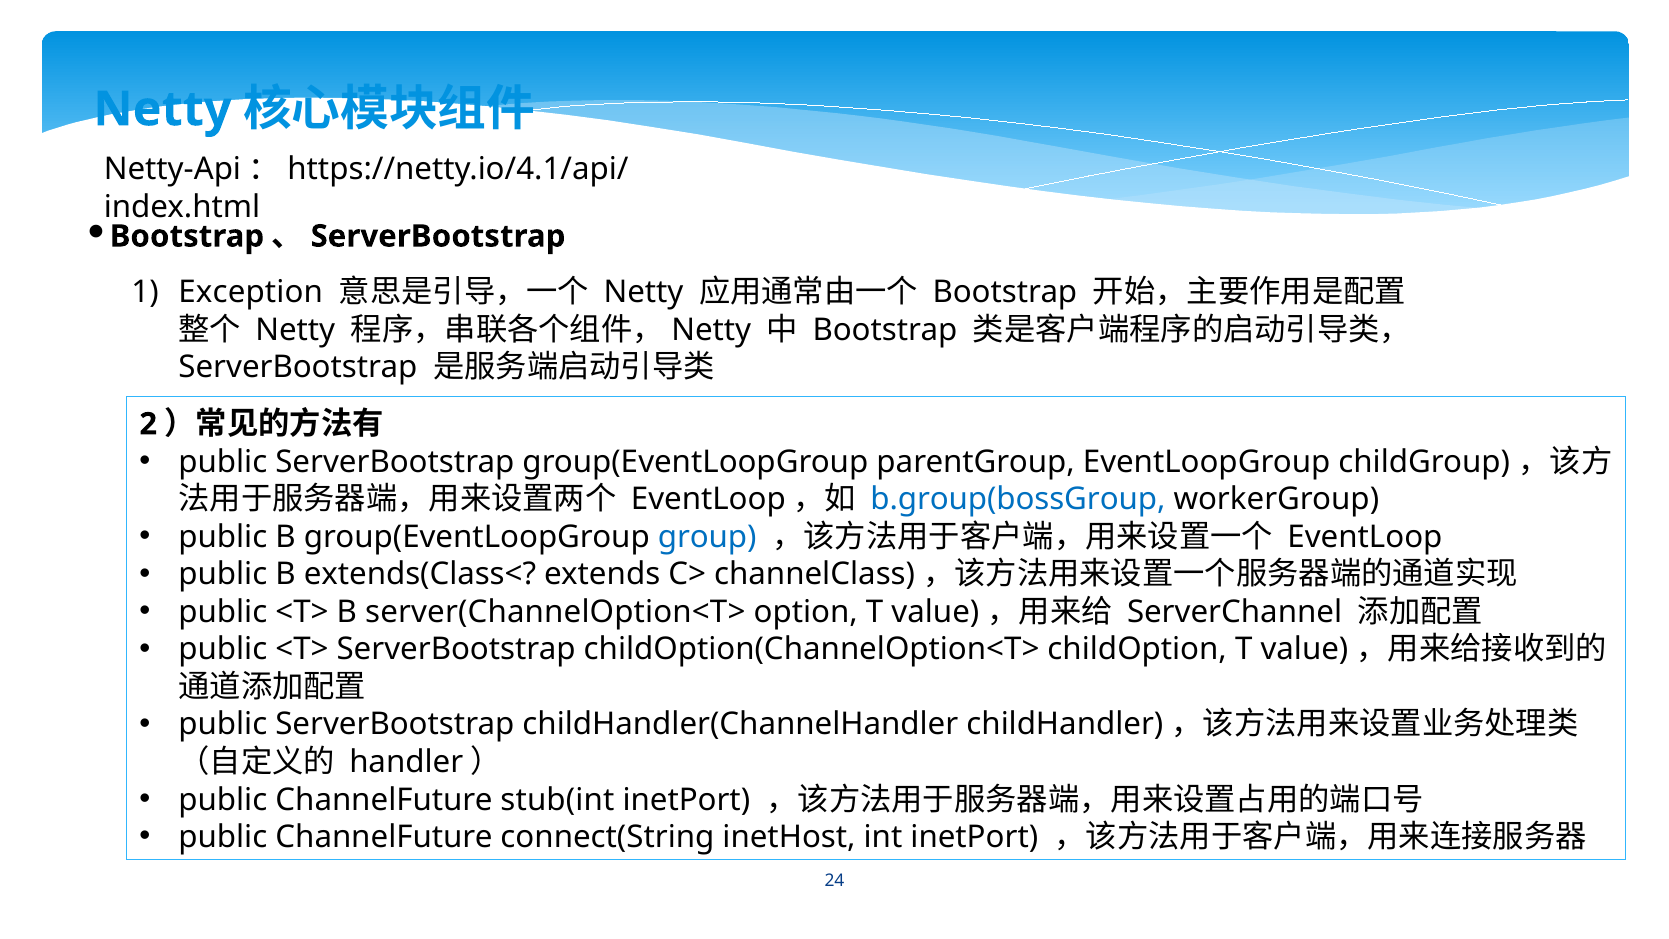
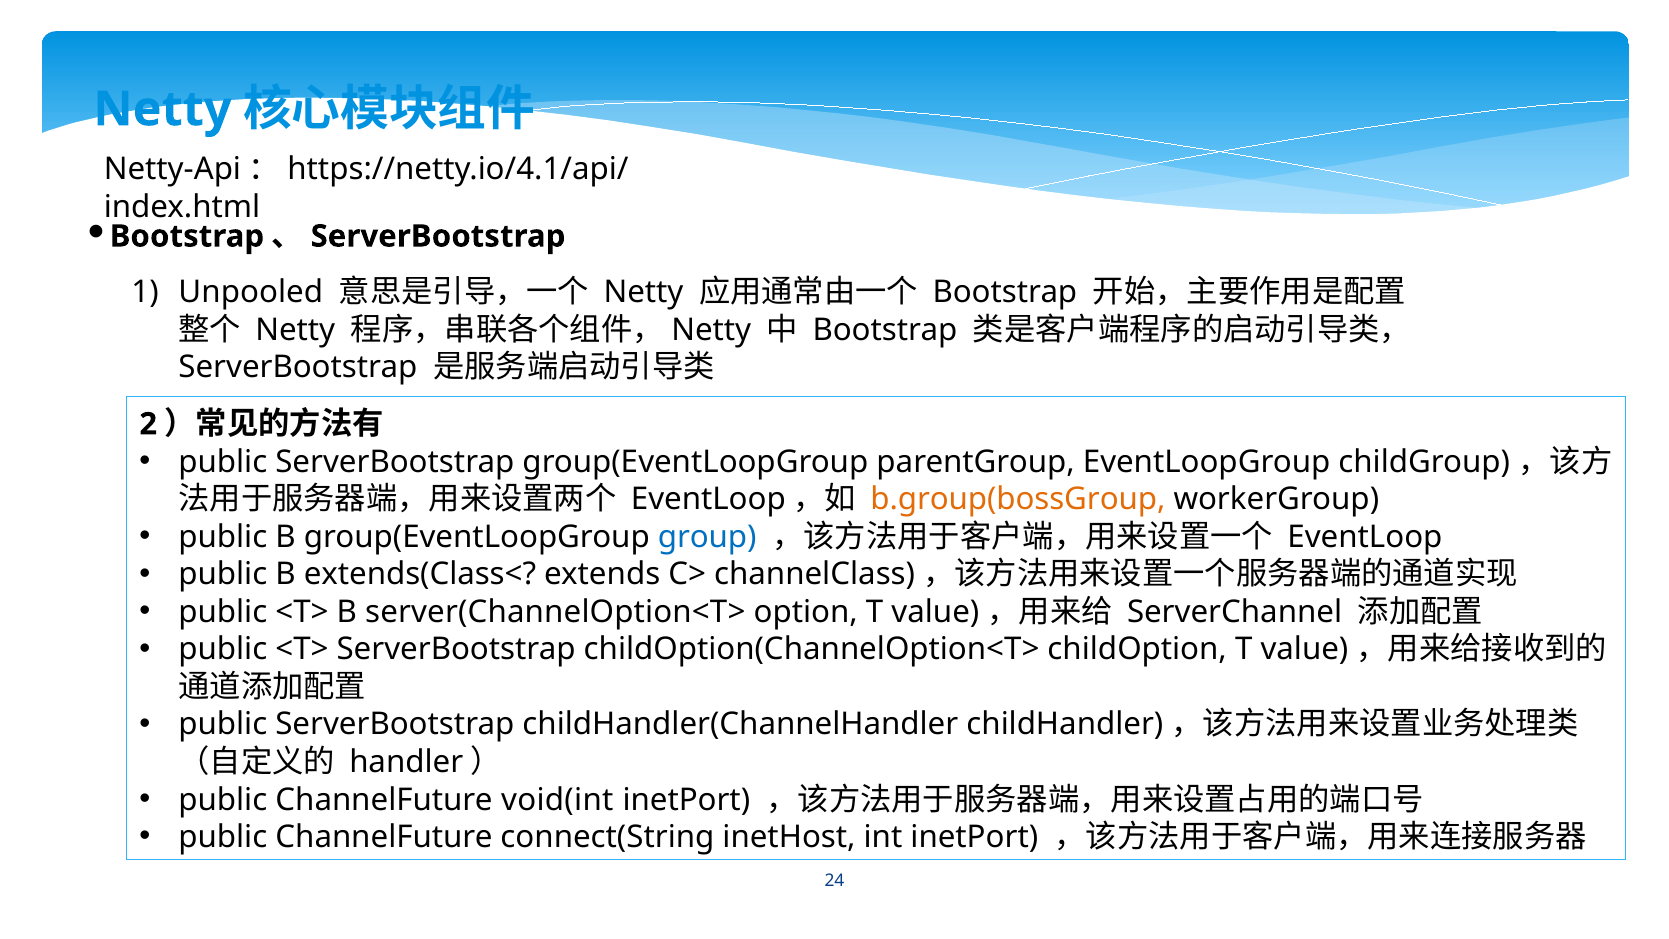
Exception: Exception -> Unpooled
b.group(bossGroup colour: blue -> orange
stub(int: stub(int -> void(int
